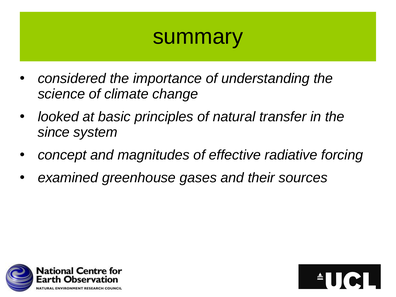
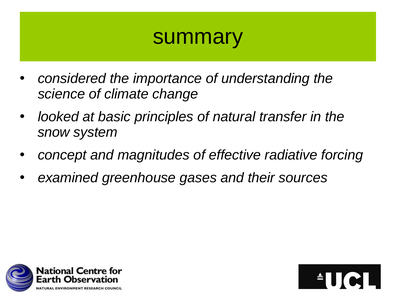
since: since -> snow
